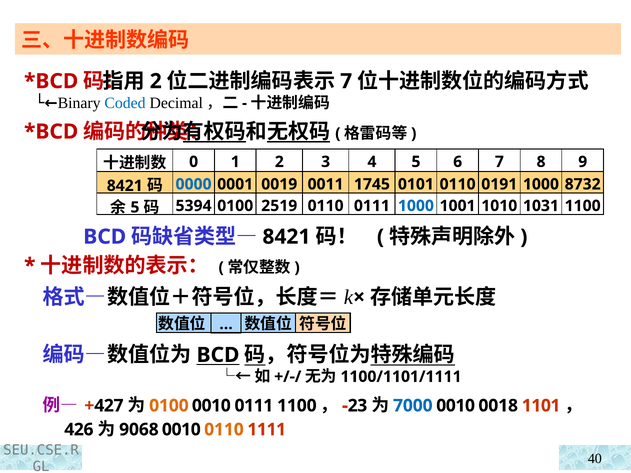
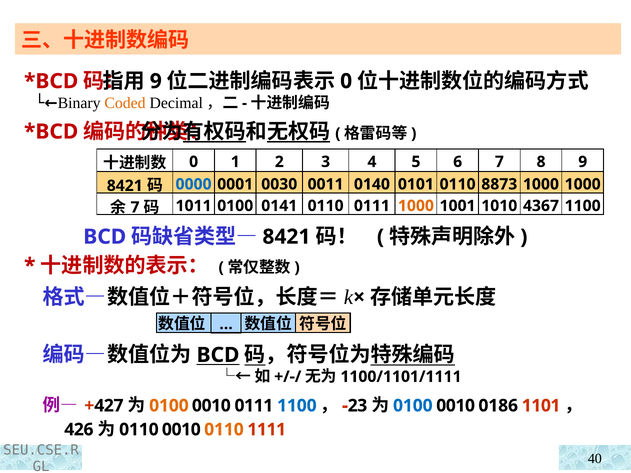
2 at (156, 81): 2 -> 9
7 at (346, 81): 7 -> 0
Coded colour: blue -> orange
0019: 0019 -> 0030
1745: 1745 -> 0140
0191: 0191 -> 8873
1000 8732: 8732 -> 1000
5 at (135, 207): 5 -> 7
5394: 5394 -> 1011
2519: 2519 -> 0141
1000 at (416, 206) colour: blue -> orange
1031: 1031 -> 4367
1100 at (297, 406) colour: black -> blue
7000 at (413, 406): 7000 -> 0100
0018: 0018 -> 0186
9068 at (139, 430): 9068 -> 0110
